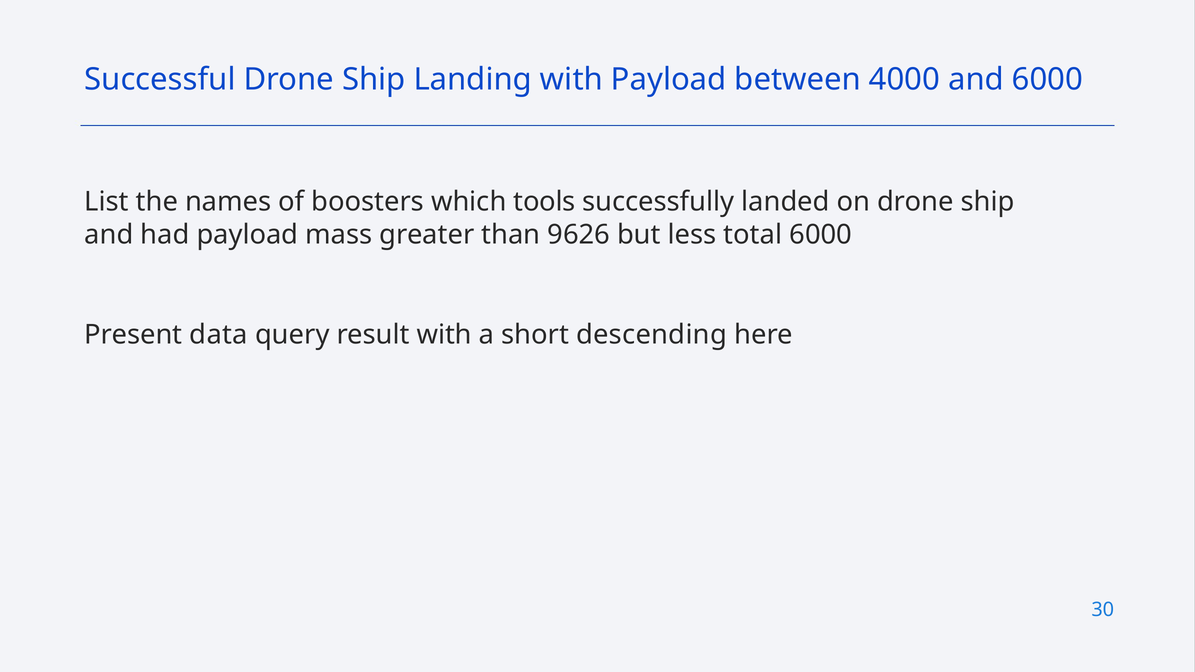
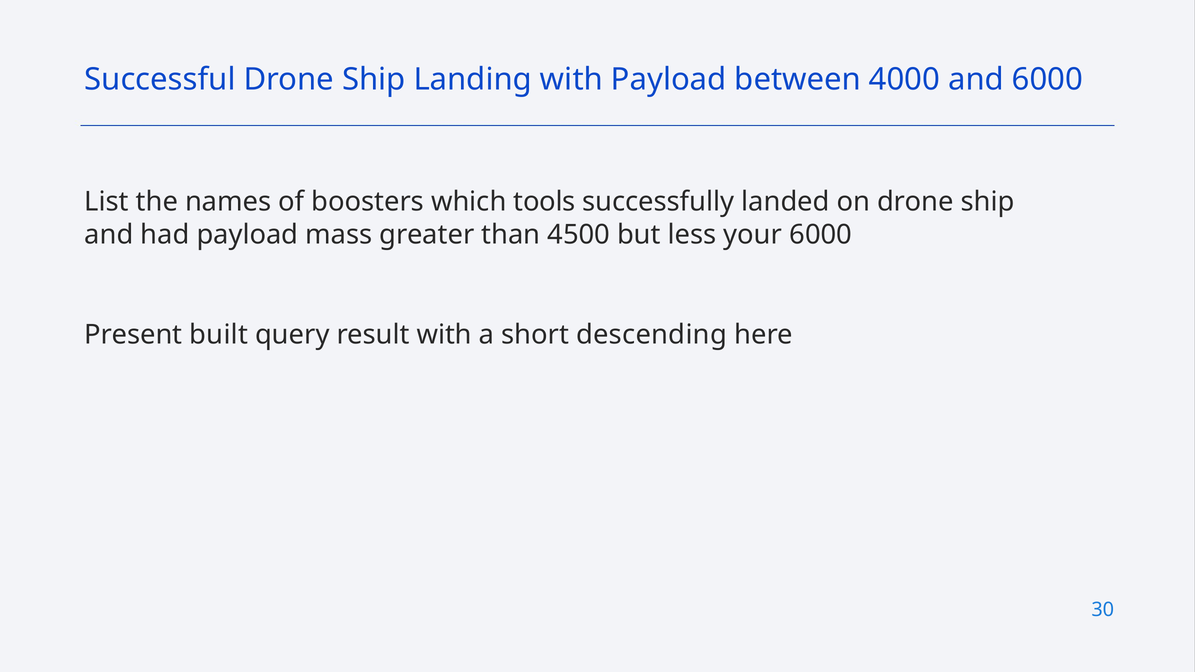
9626: 9626 -> 4500
total: total -> your
data: data -> built
